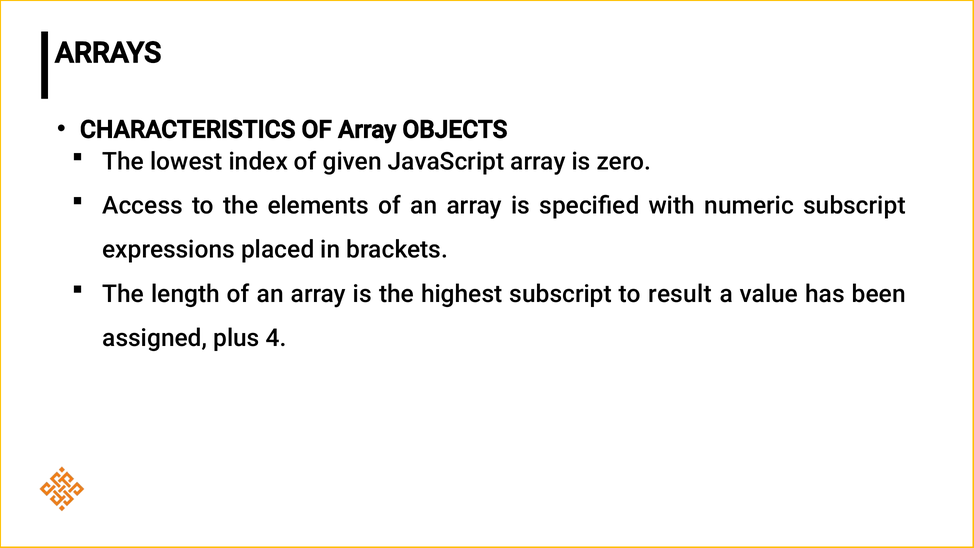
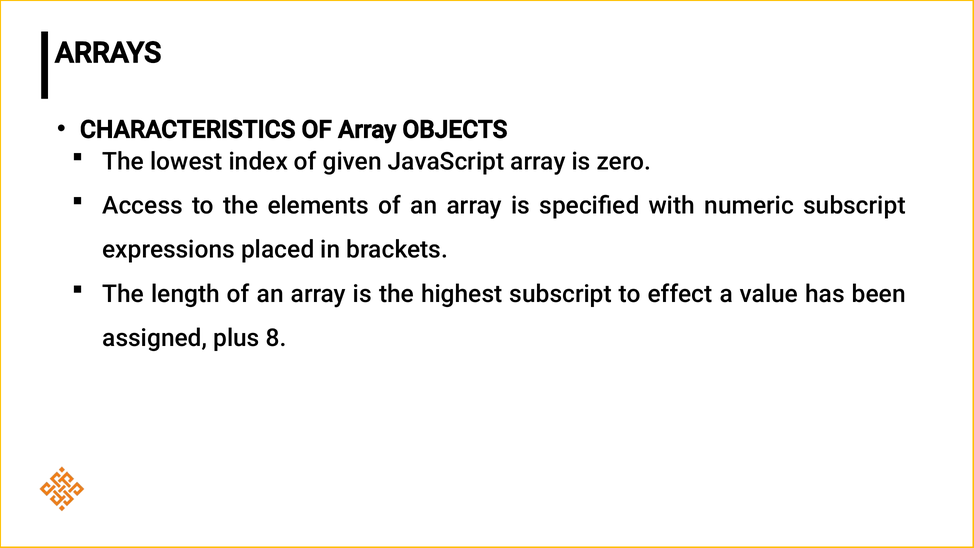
result: result -> effect
4: 4 -> 8
